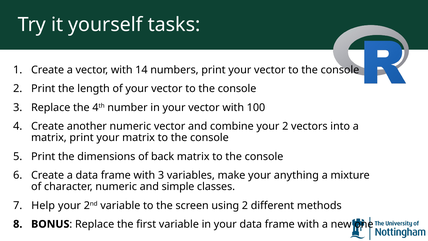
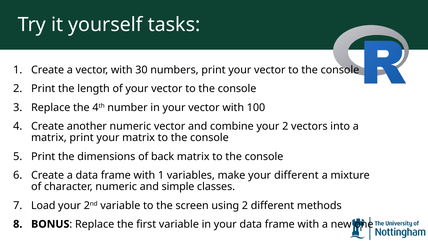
14: 14 -> 30
with 3: 3 -> 1
your anything: anything -> different
Help: Help -> Load
